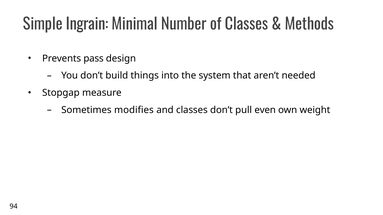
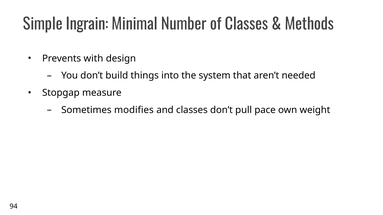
pass: pass -> with
even: even -> pace
